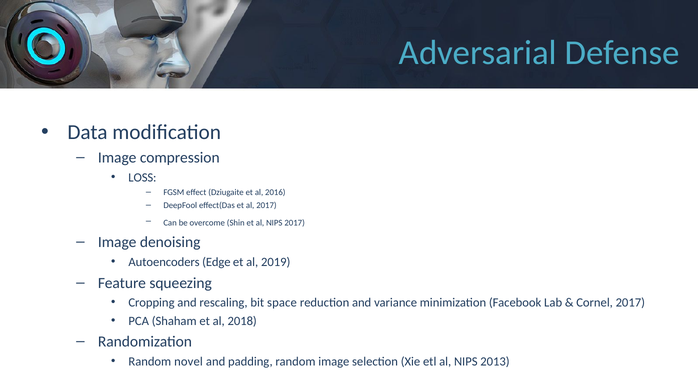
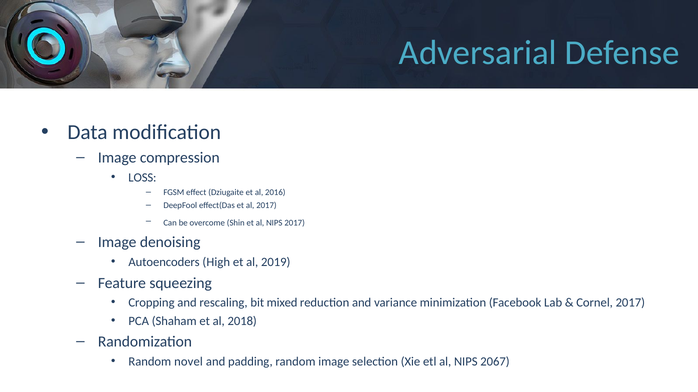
Edge: Edge -> High
space: space -> mixed
2013: 2013 -> 2067
